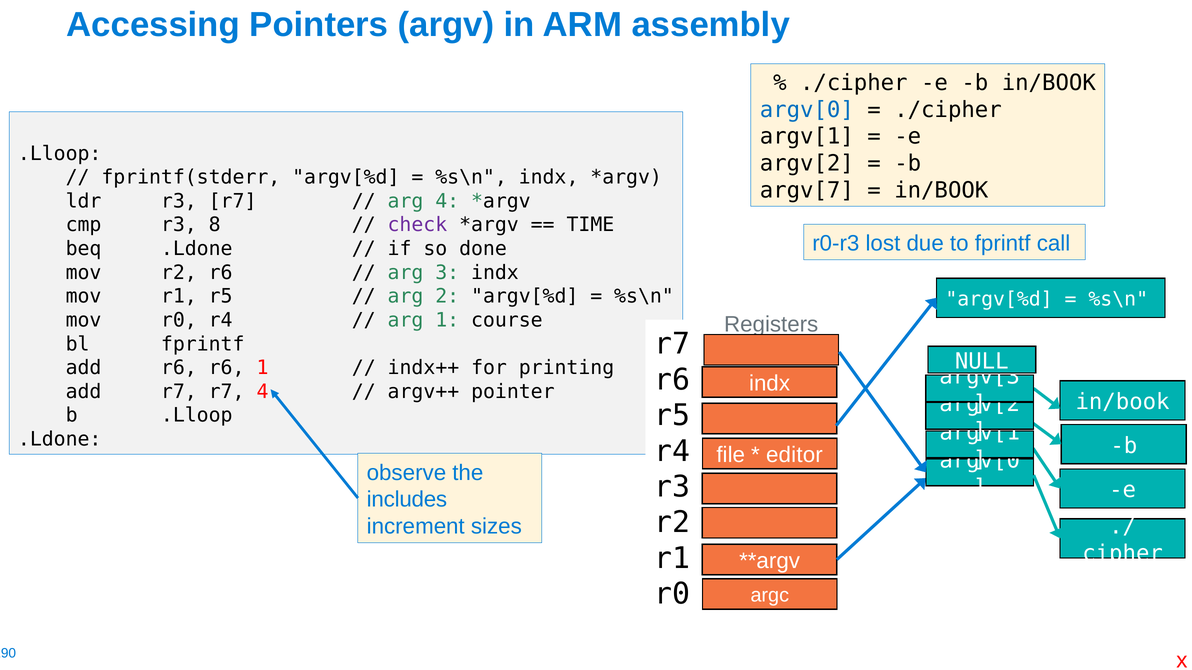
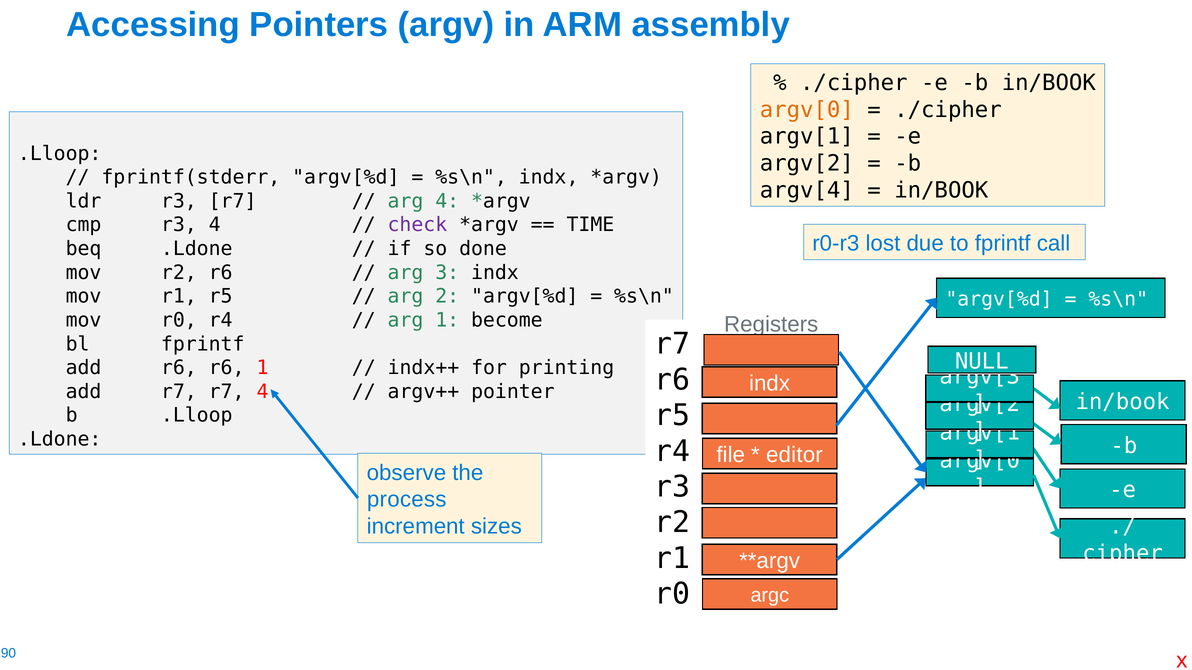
argv[0 at (807, 110) colour: blue -> orange
argv[7: argv[7 -> argv[4
r3 8: 8 -> 4
course: course -> become
includes: includes -> process
